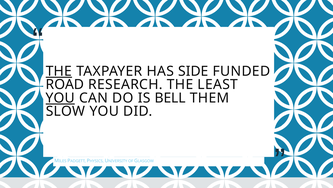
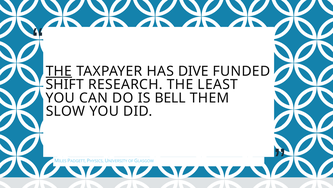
SIDE: SIDE -> DIVE
ROAD: ROAD -> SHIFT
YOU at (60, 98) underline: present -> none
